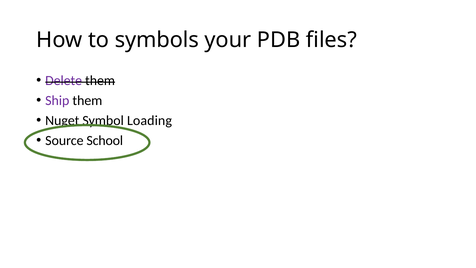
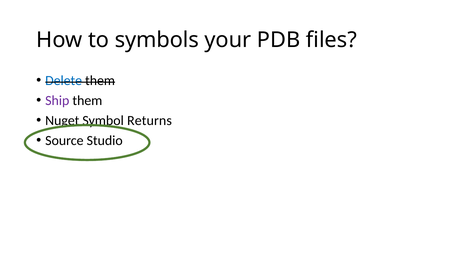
Delete colour: purple -> blue
Loading: Loading -> Returns
School: School -> Studio
